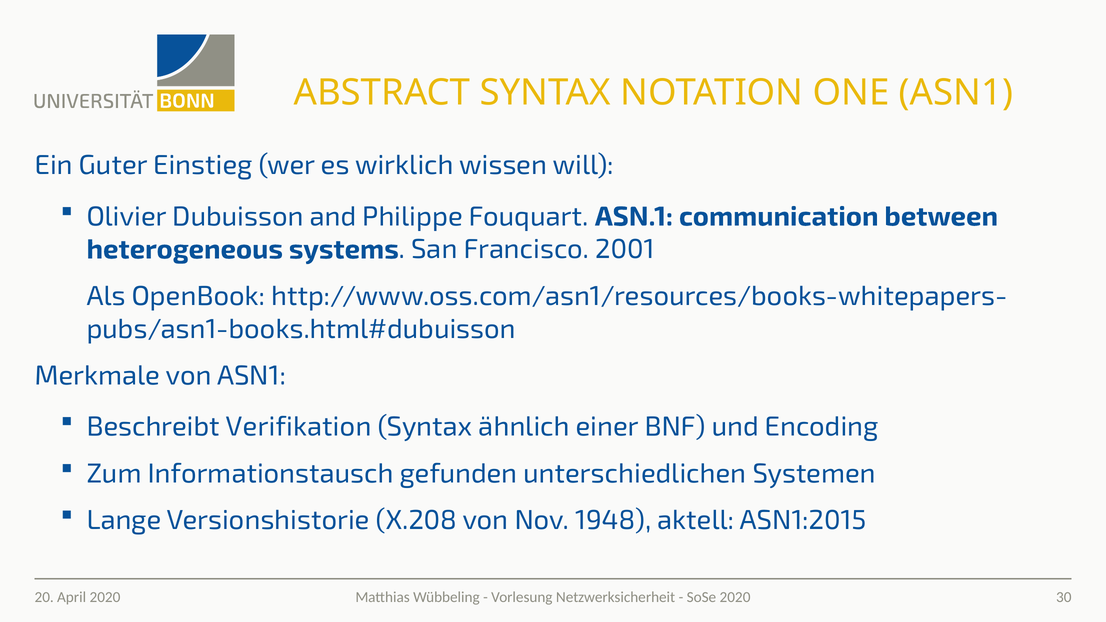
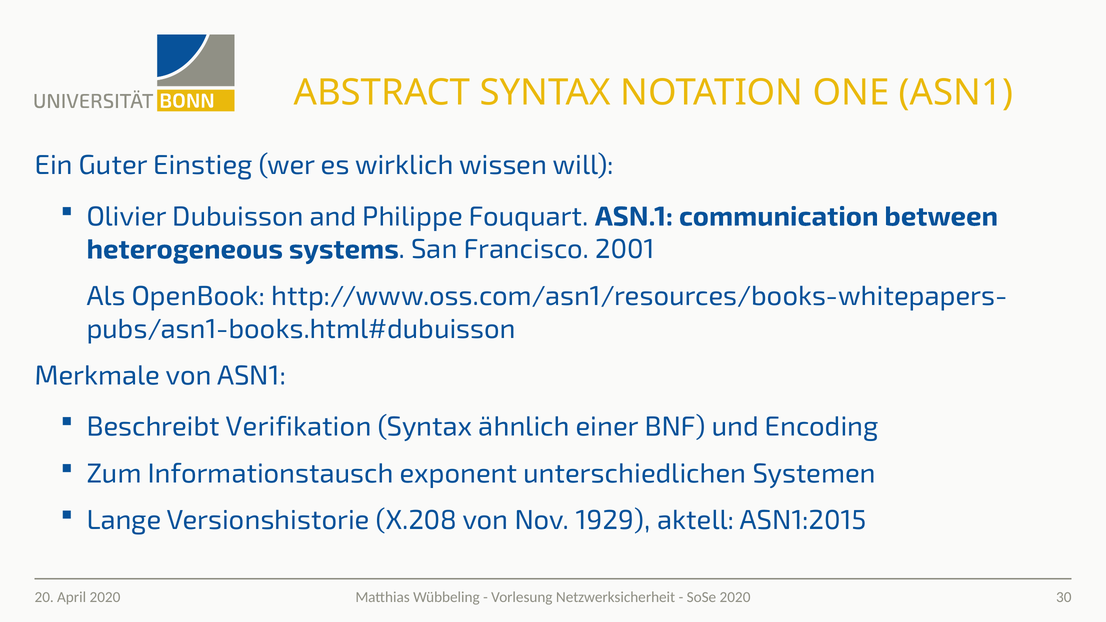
gefunden: gefunden -> exponent
1948: 1948 -> 1929
